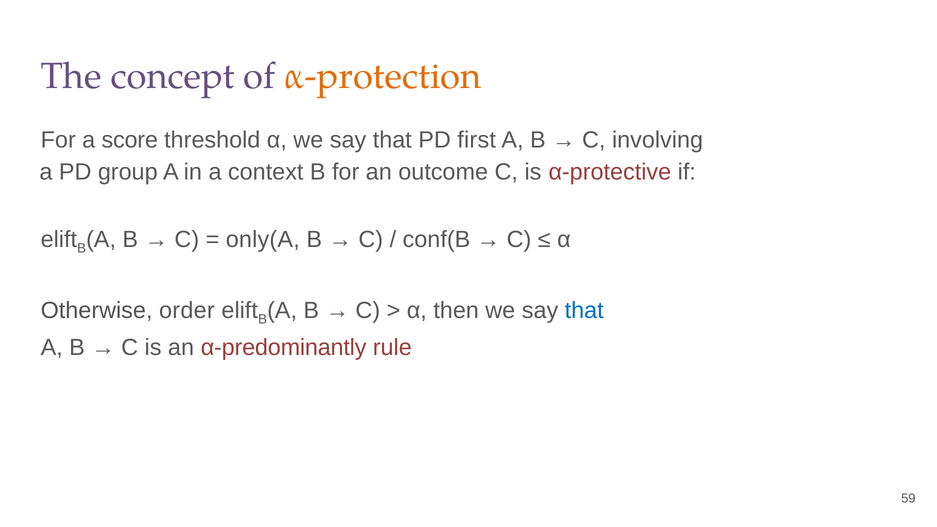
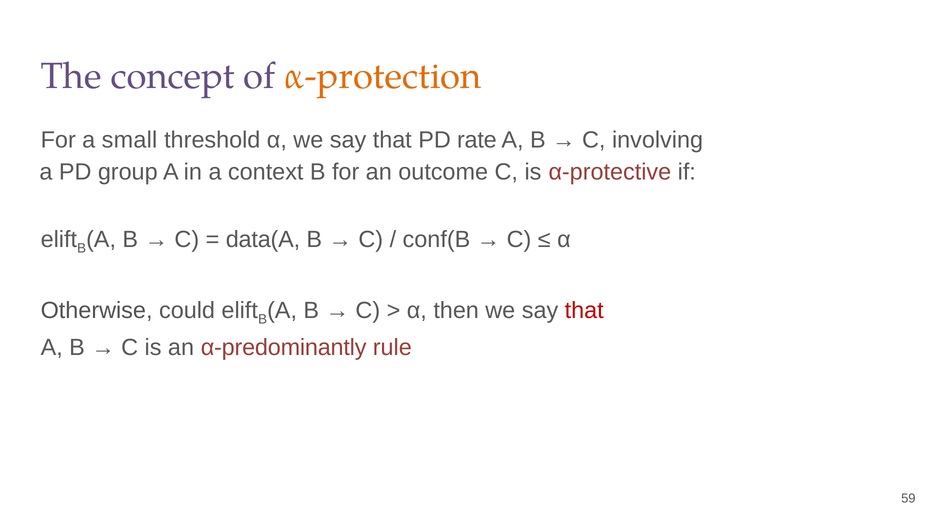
score: score -> small
first: first -> rate
only(A: only(A -> data(A
order: order -> could
that at (584, 310) colour: blue -> red
